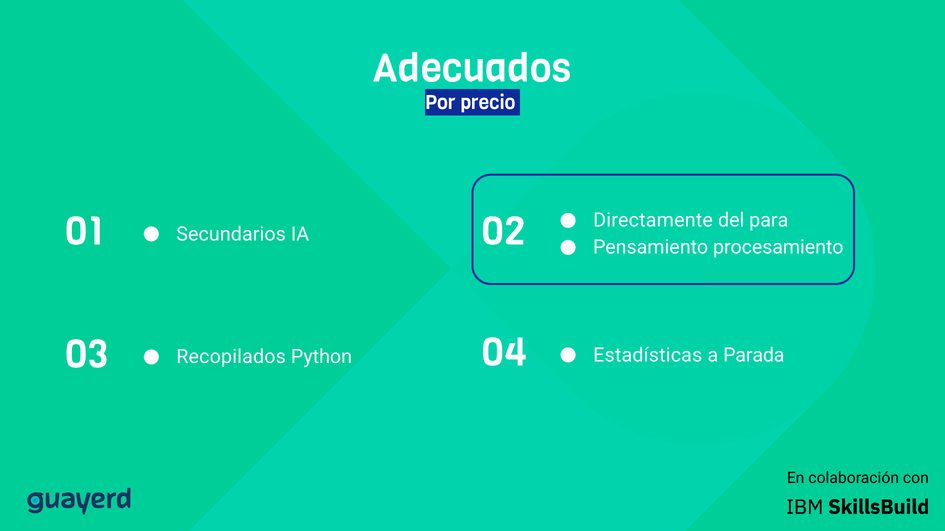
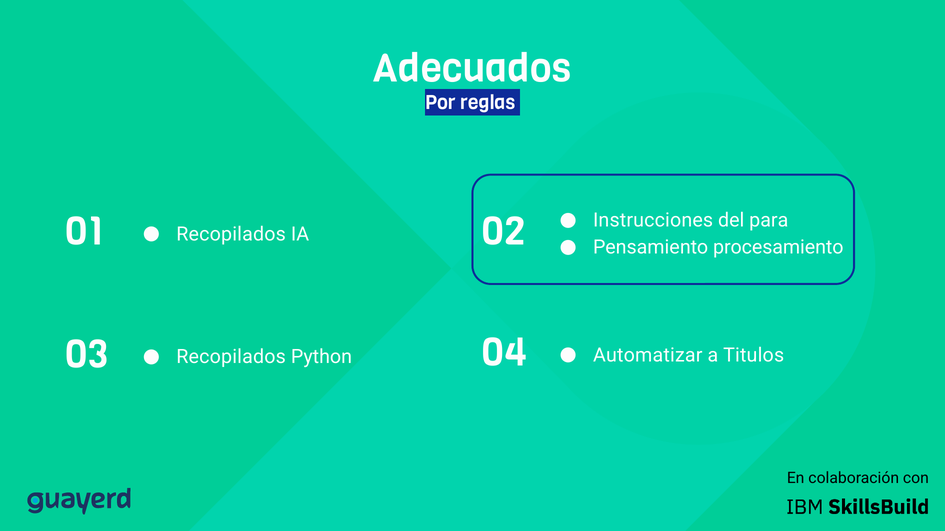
precio: precio -> reglas
Directamente: Directamente -> Instrucciones
Secundarios at (231, 234): Secundarios -> Recopilados
Estadísticas: Estadísticas -> Automatizar
Parada: Parada -> Titulos
